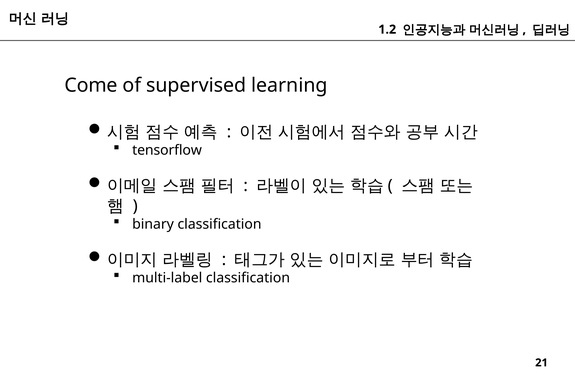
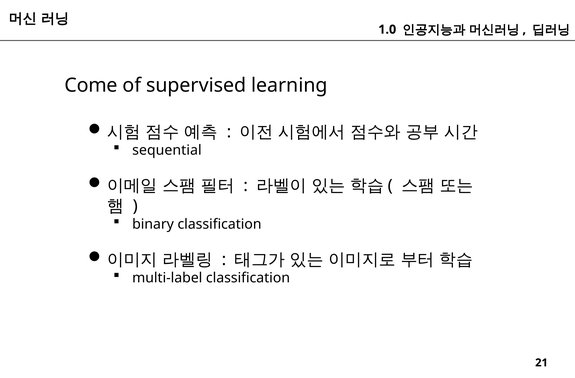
1.2: 1.2 -> 1.0
tensorflow: tensorflow -> sequential
